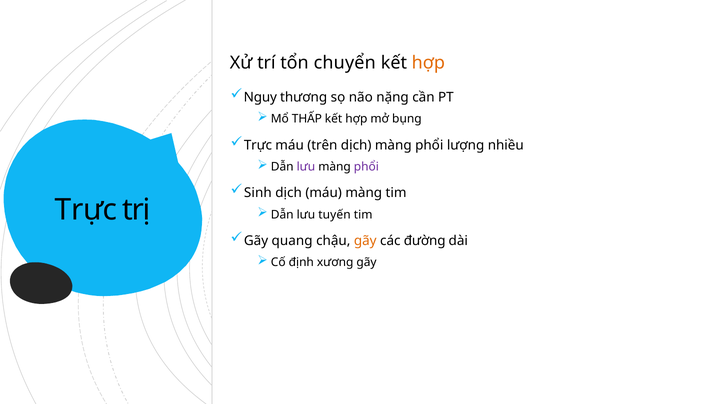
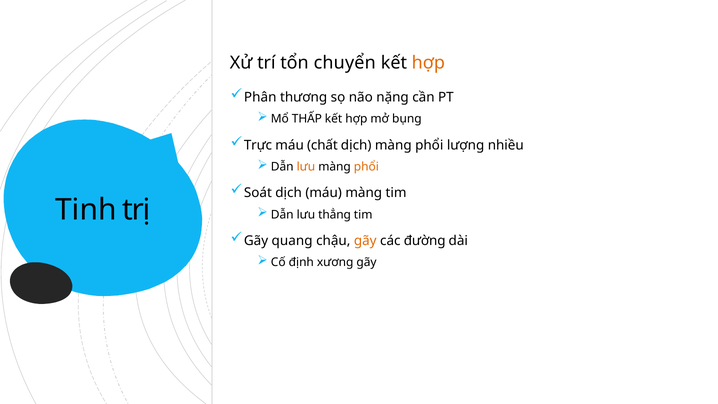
Nguy: Nguy -> Phân
trên: trên -> chất
lưu at (306, 167) colour: purple -> orange
phổi at (366, 167) colour: purple -> orange
Sinh: Sinh -> Soát
Trực at (86, 210): Trực -> Tinh
tuyến: tuyến -> thẳng
